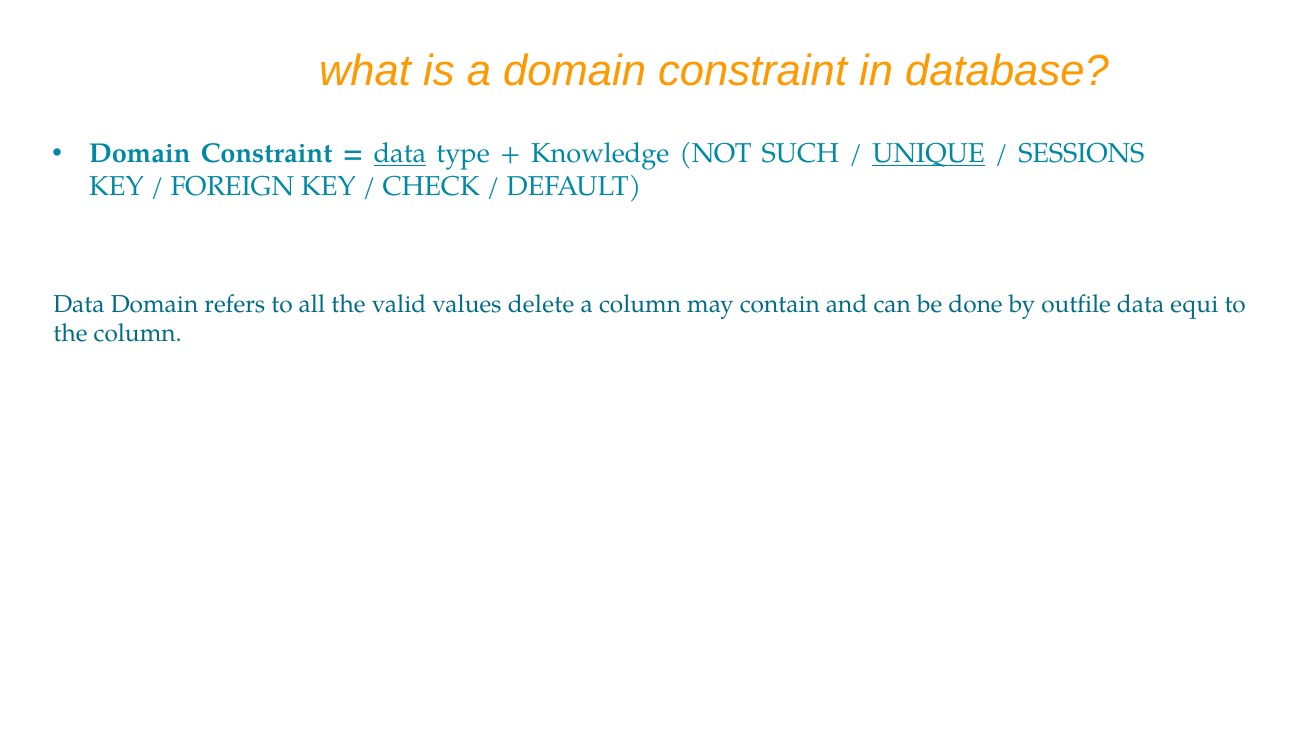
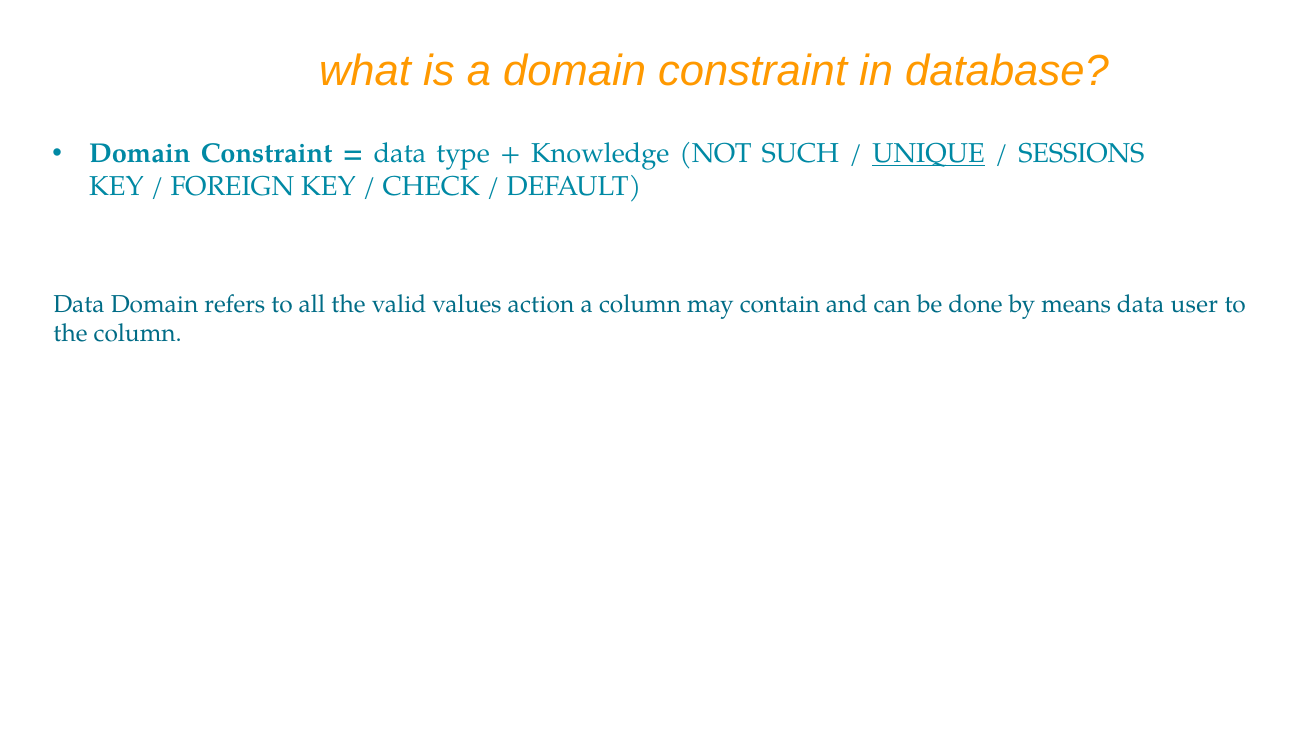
data at (400, 154) underline: present -> none
delete: delete -> action
outfile: outfile -> means
equi: equi -> user
